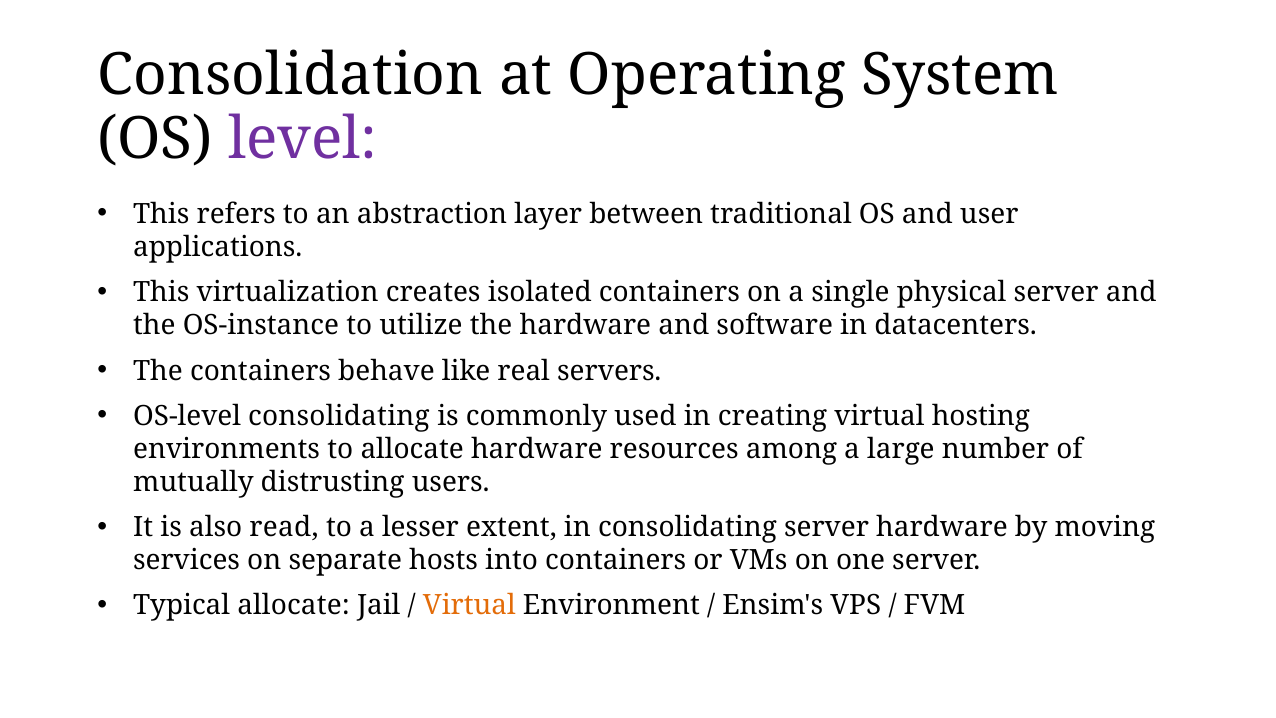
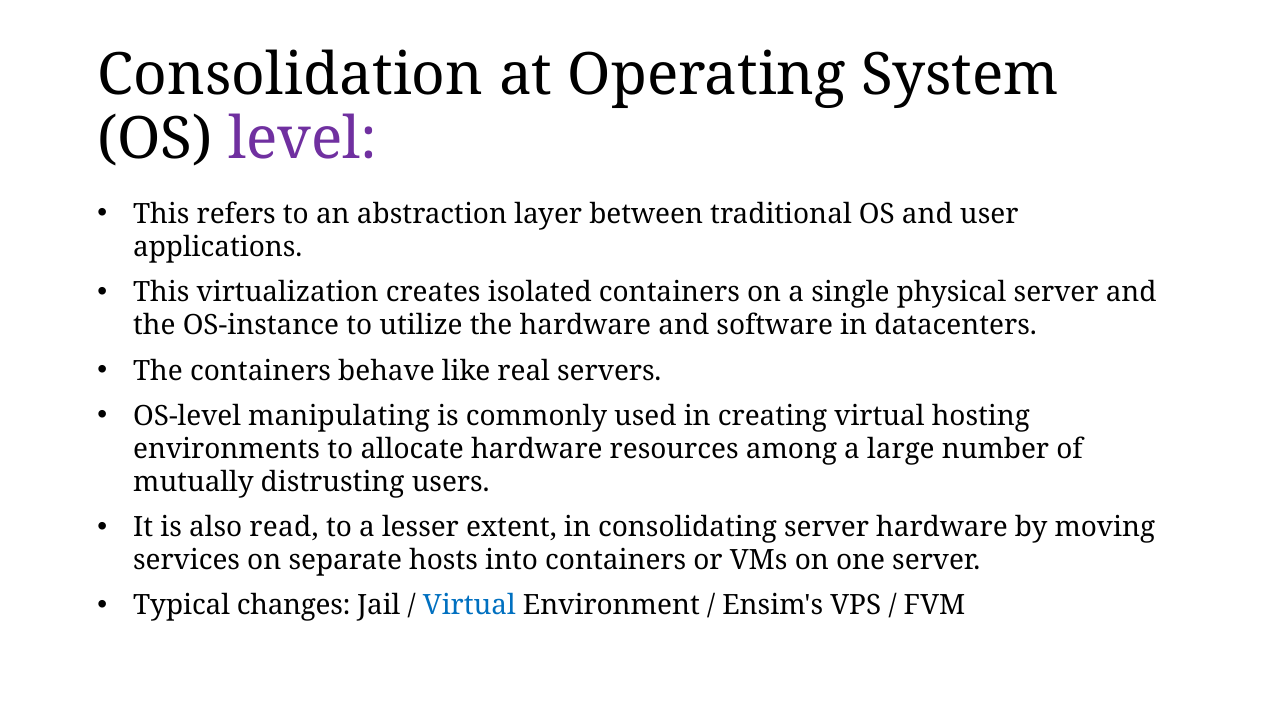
OS-level consolidating: consolidating -> manipulating
Typical allocate: allocate -> changes
Virtual at (469, 605) colour: orange -> blue
